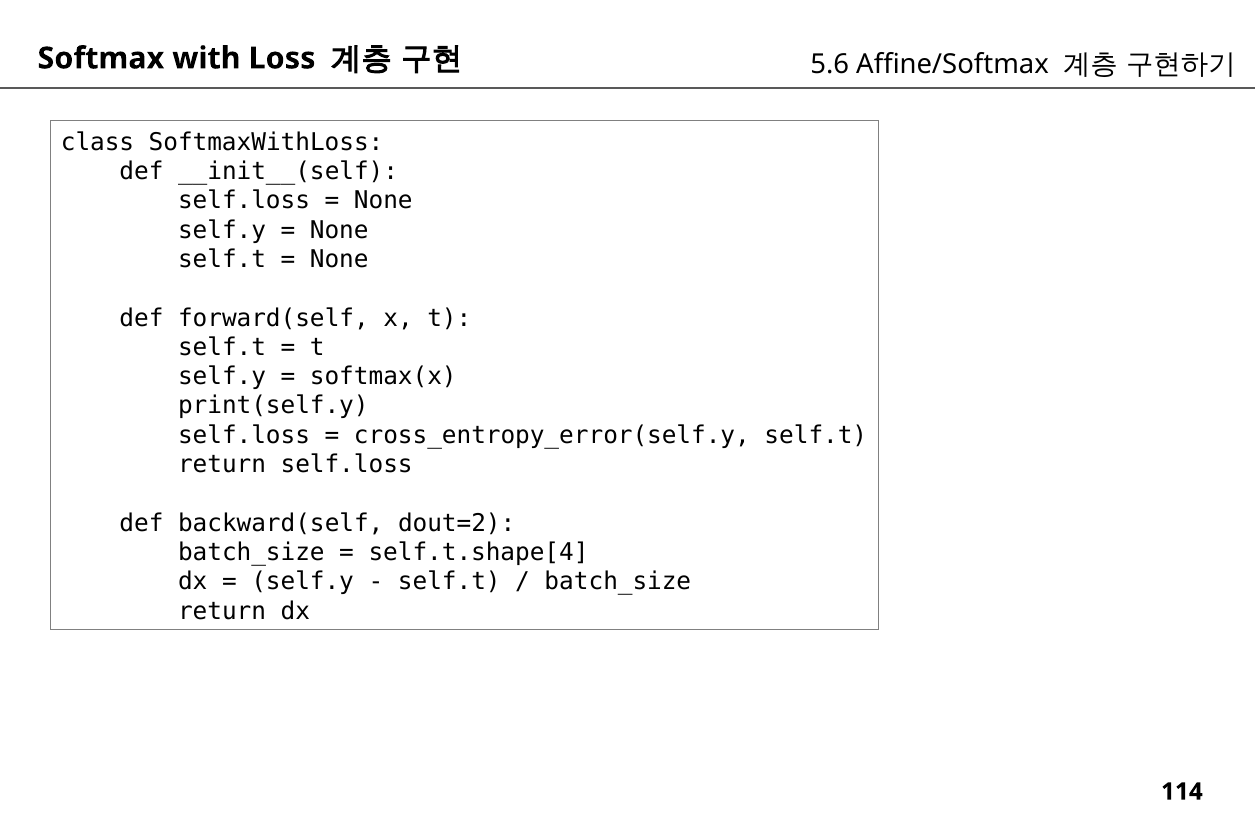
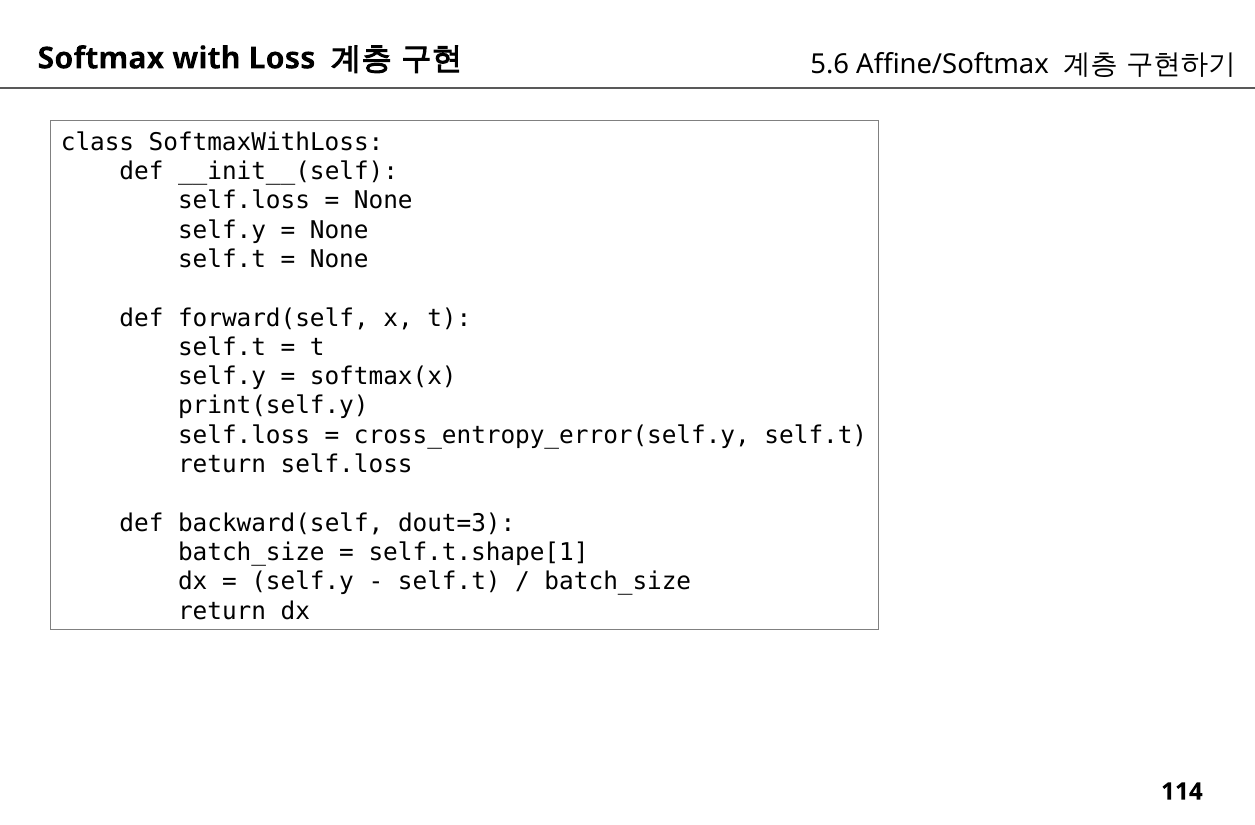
dout=2: dout=2 -> dout=3
self.t.shape[4: self.t.shape[4 -> self.t.shape[1
